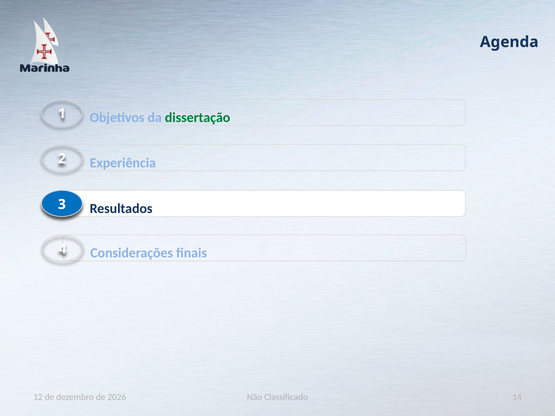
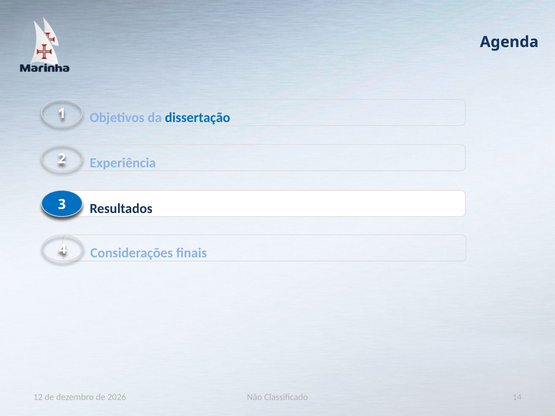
dissertação colour: green -> blue
